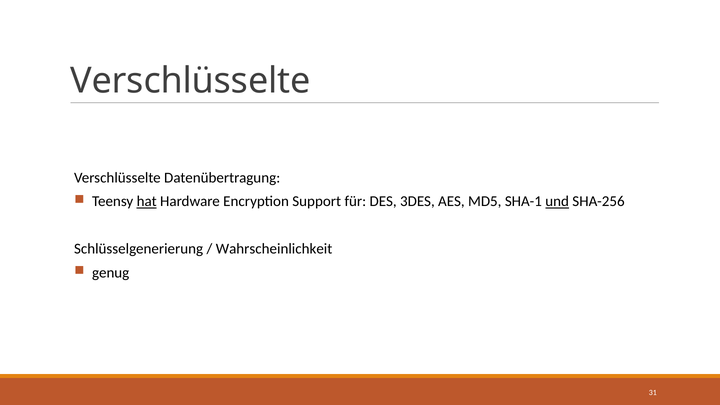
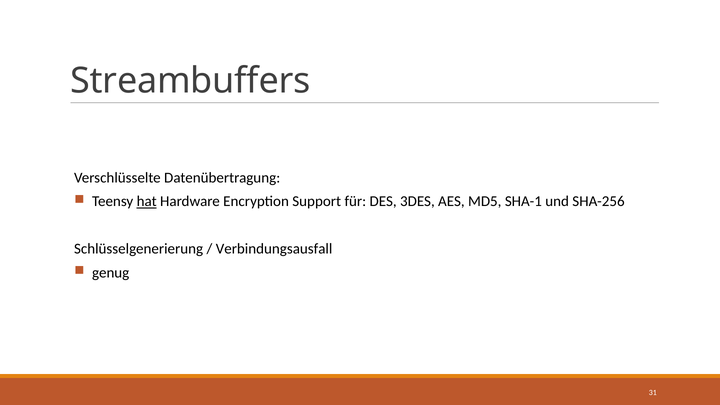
Verschlüsselte at (190, 81): Verschlüsselte -> Streambuffers
und underline: present -> none
Wahrscheinlichkeit: Wahrscheinlichkeit -> Verbindungsausfall
